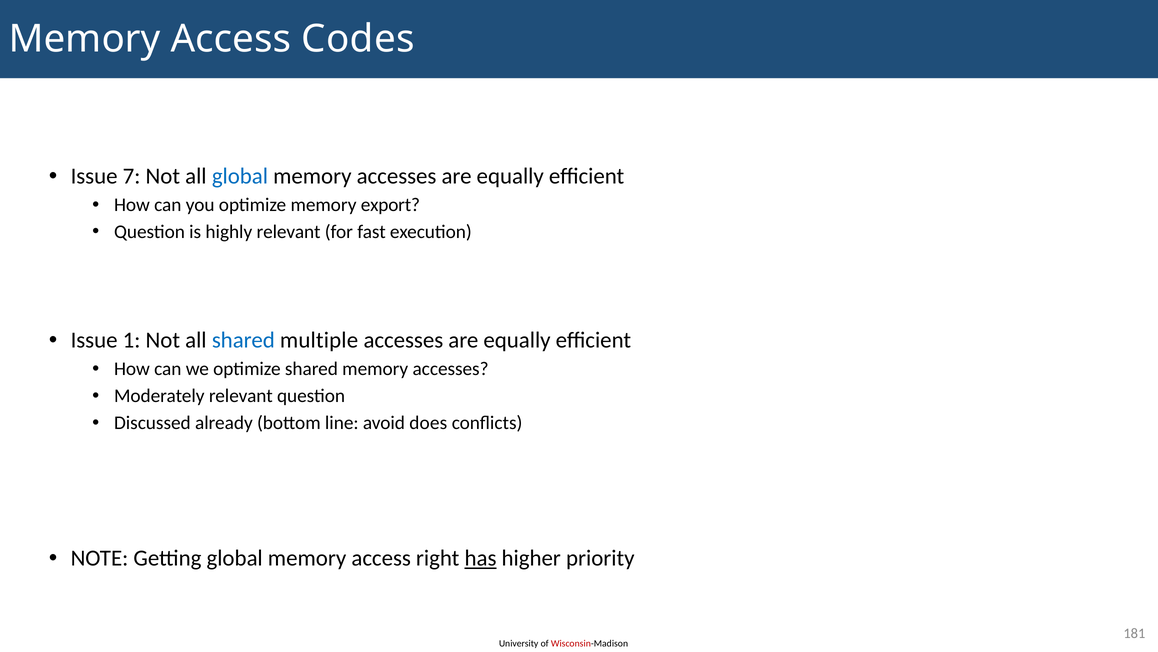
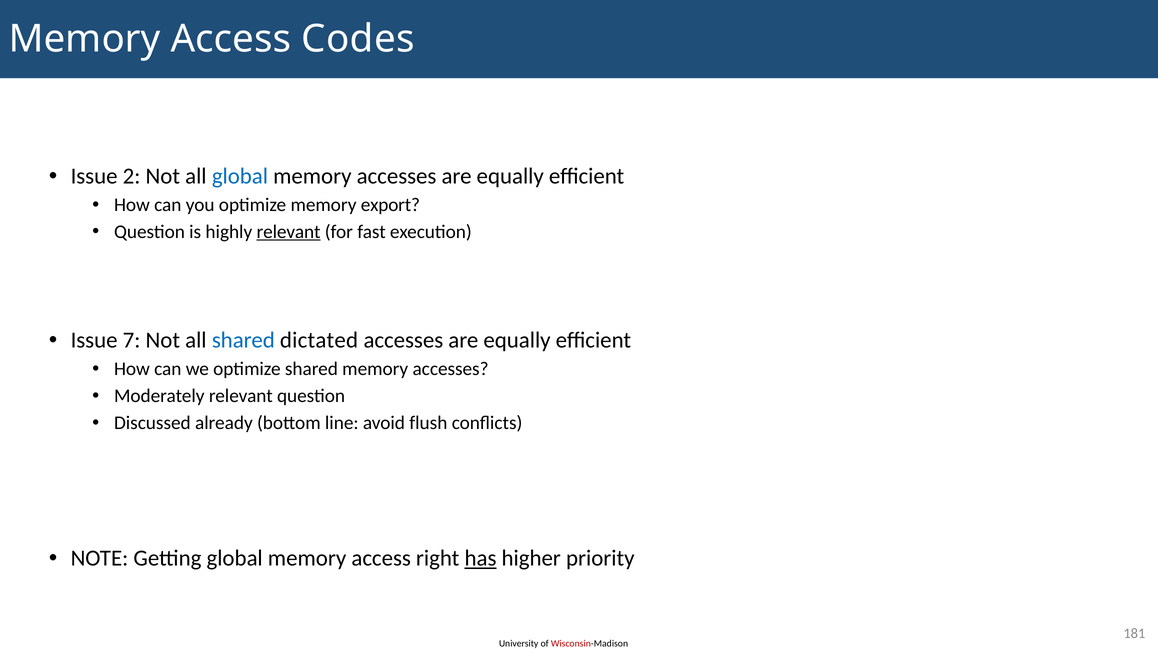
7: 7 -> 2
relevant at (289, 231) underline: none -> present
1: 1 -> 7
multiple: multiple -> dictated
does: does -> flush
